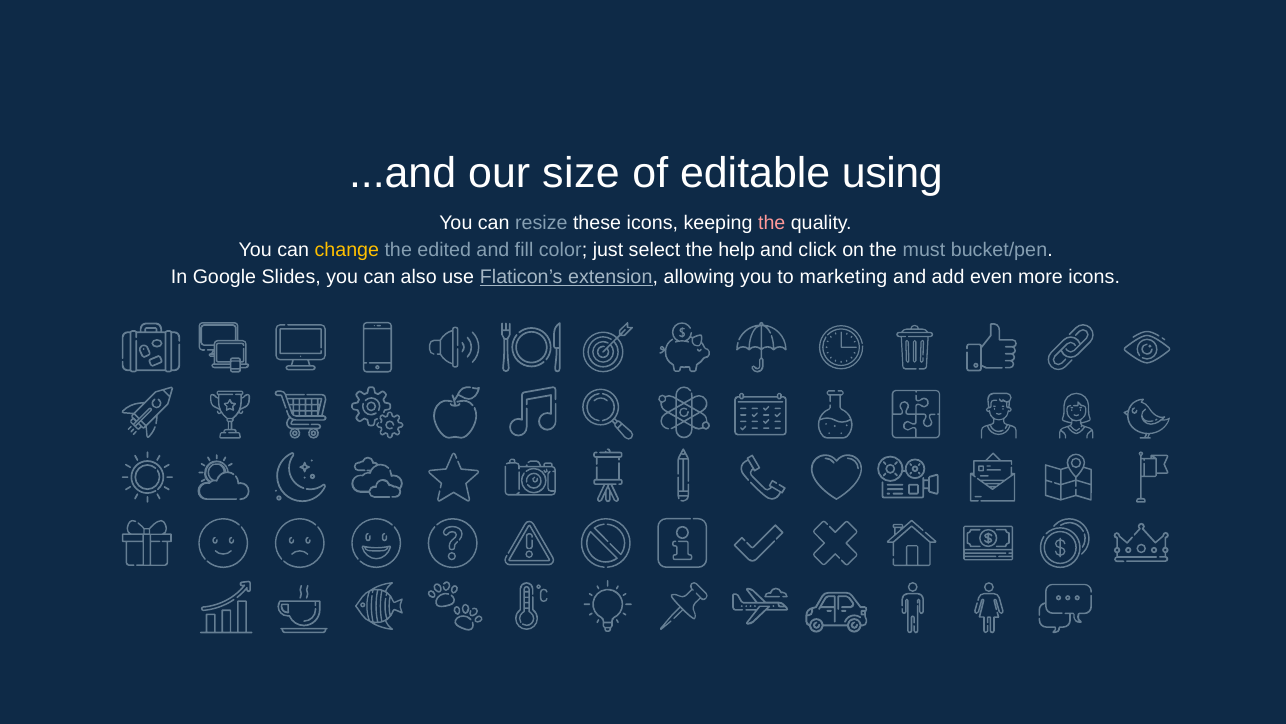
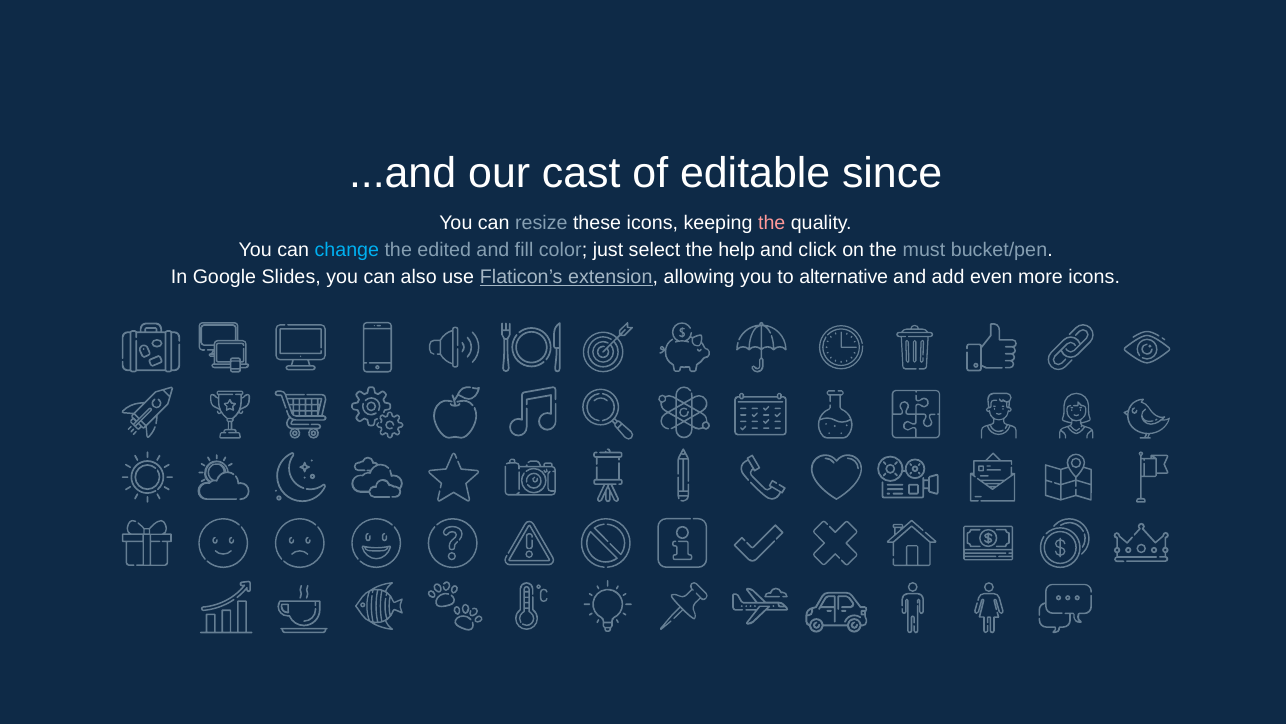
size: size -> cast
using: using -> since
change colour: yellow -> light blue
marketing: marketing -> alternative
